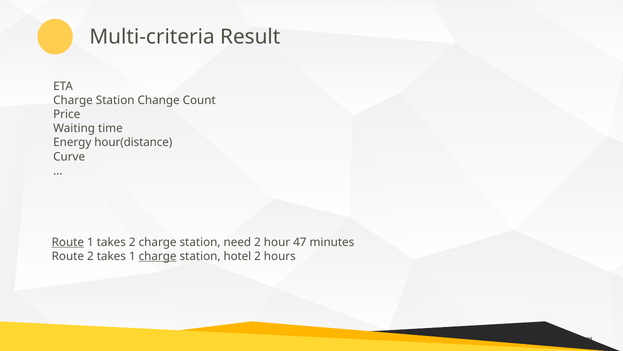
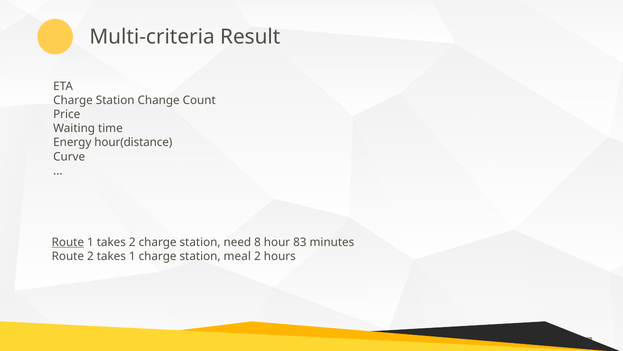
need 2: 2 -> 8
47: 47 -> 83
charge at (158, 256) underline: present -> none
hotel: hotel -> meal
